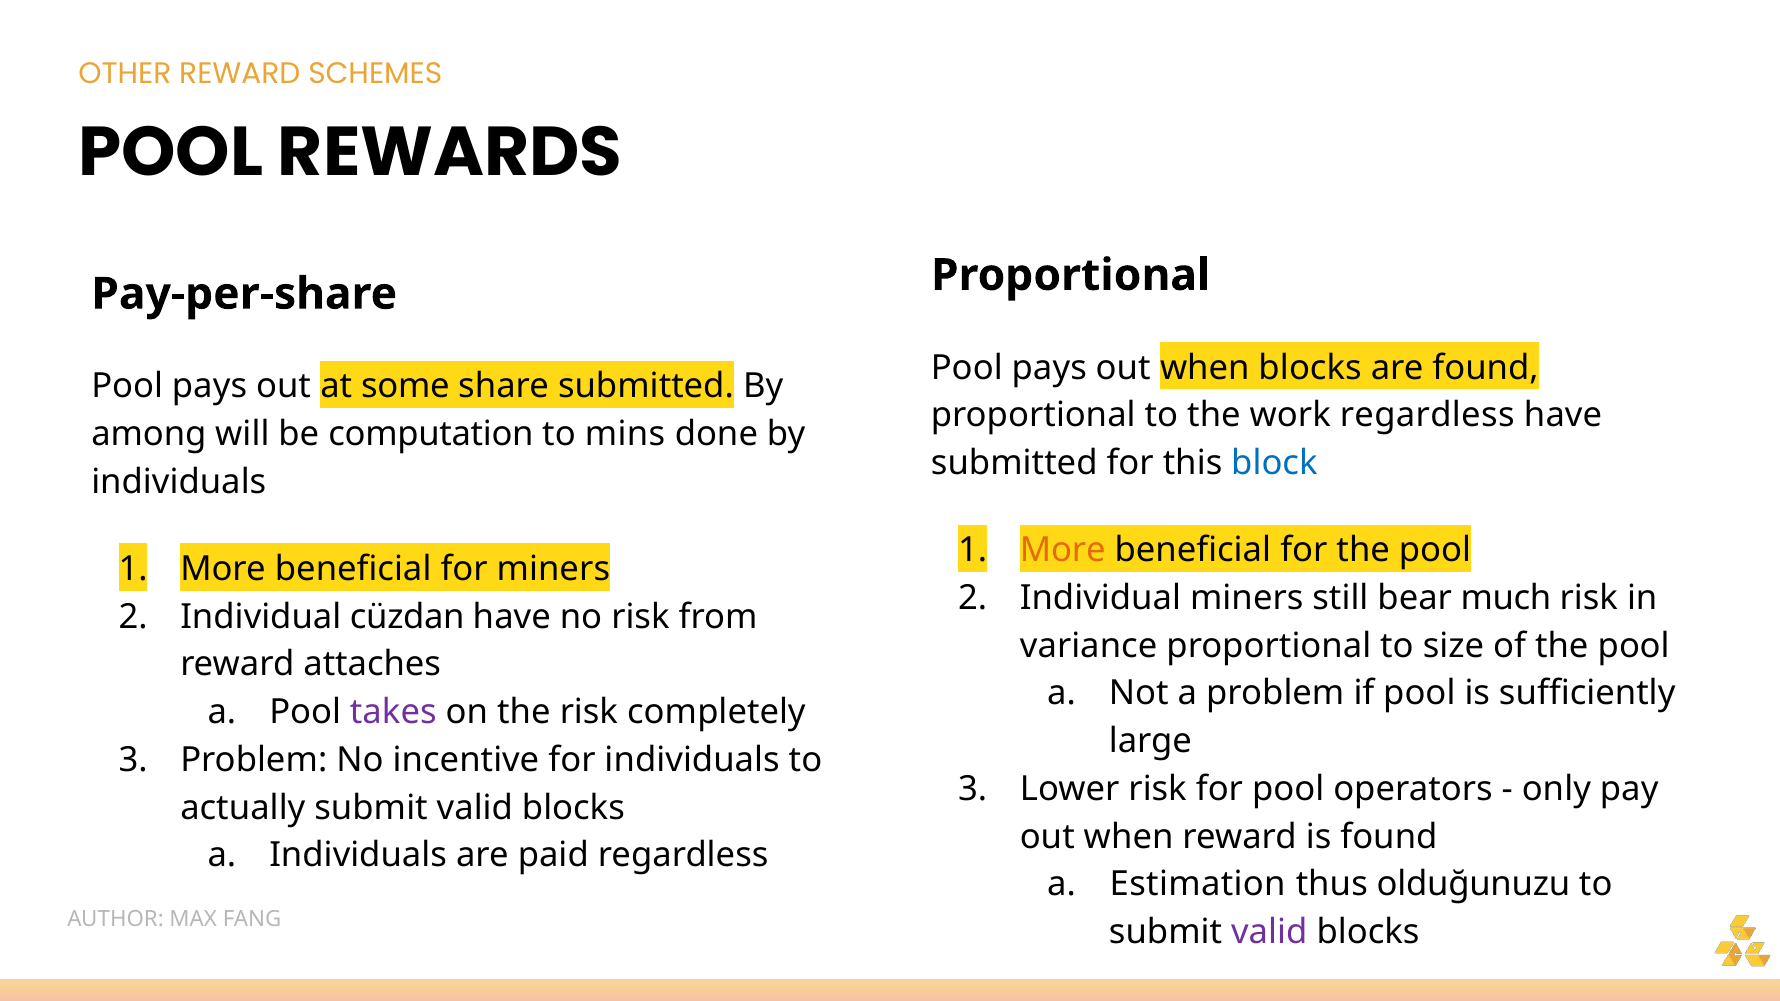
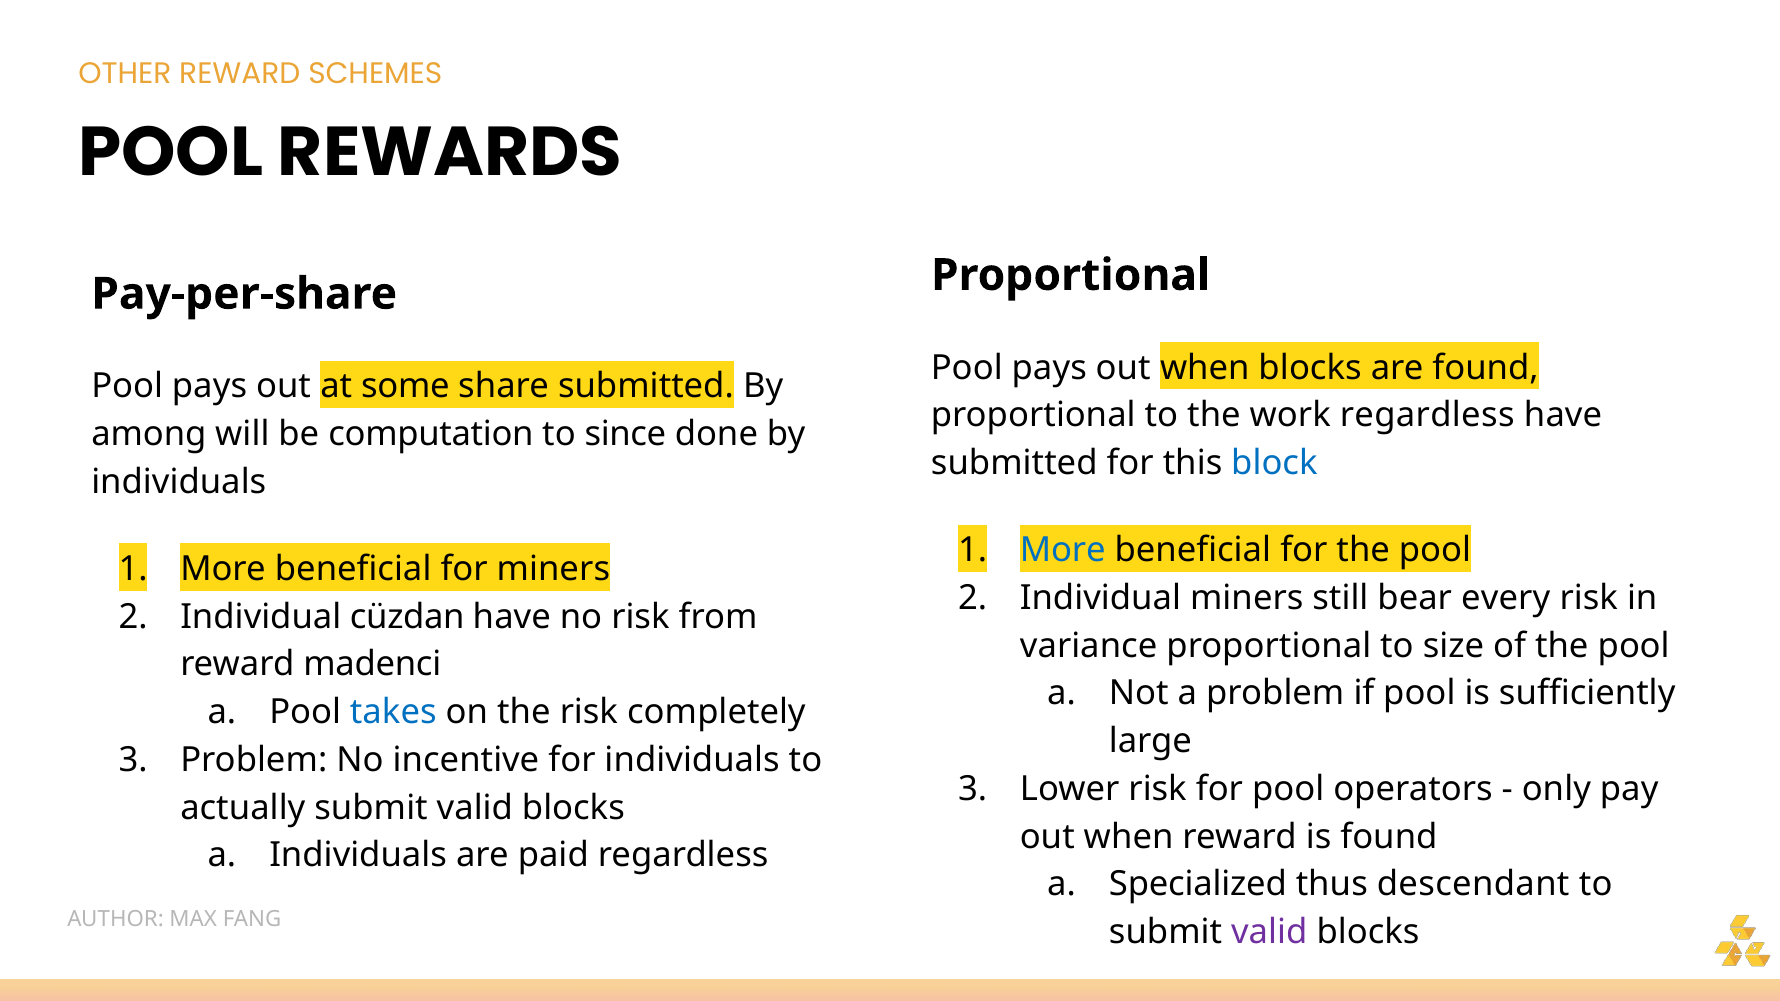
mins: mins -> since
More at (1063, 551) colour: orange -> blue
much: much -> every
attaches: attaches -> madenci
takes colour: purple -> blue
Estimation: Estimation -> Specialized
olduğunuzu: olduğunuzu -> descendant
